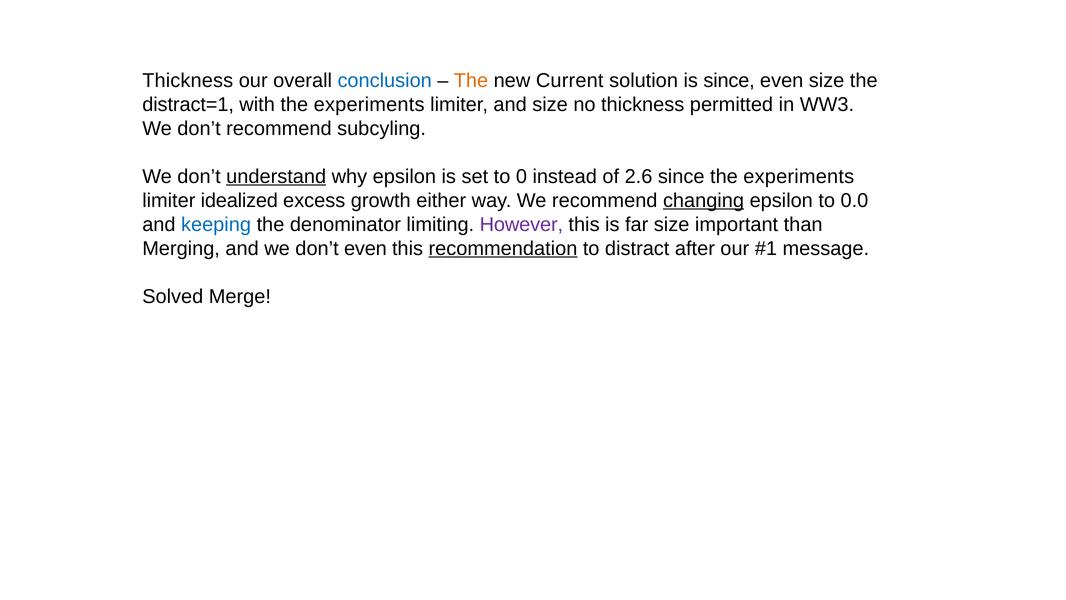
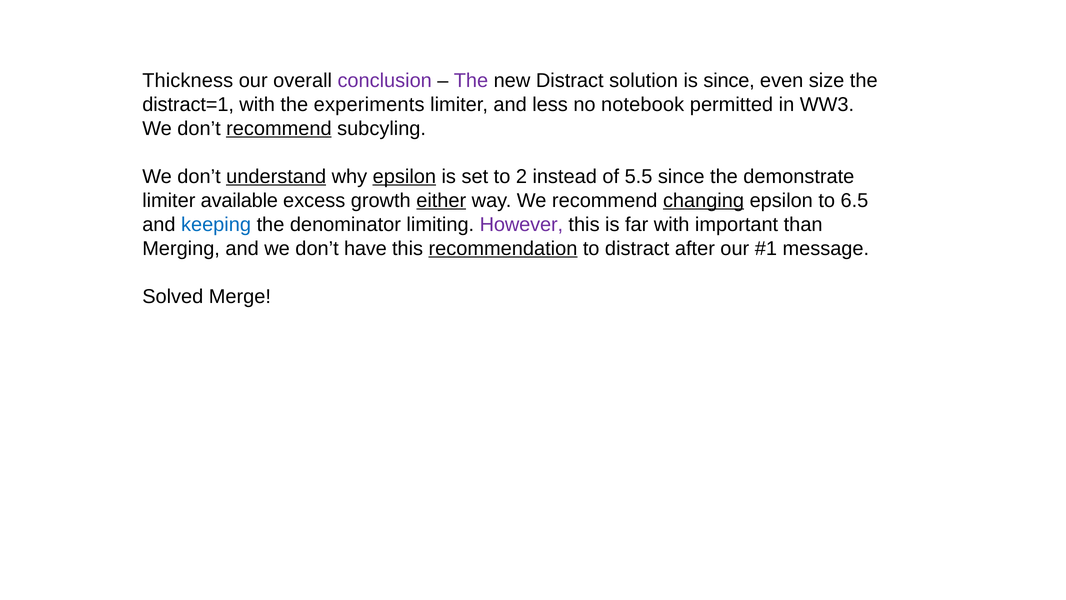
conclusion colour: blue -> purple
The at (471, 80) colour: orange -> purple
new Current: Current -> Distract
and size: size -> less
no thickness: thickness -> notebook
recommend at (279, 128) underline: none -> present
epsilon at (404, 176) underline: none -> present
0: 0 -> 2
2.6: 2.6 -> 5.5
since the experiments: experiments -> demonstrate
idealized: idealized -> available
either underline: none -> present
0.0: 0.0 -> 6.5
far size: size -> with
don’t even: even -> have
